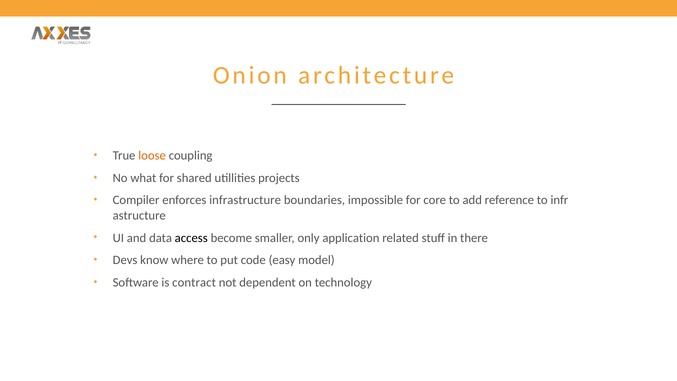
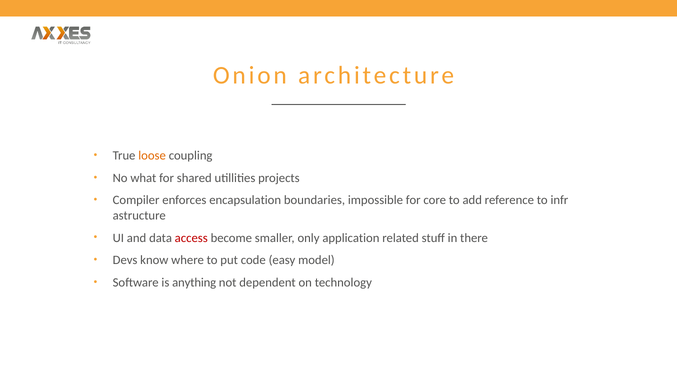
infrastructure: infrastructure -> encapsulation
access colour: black -> red
contract: contract -> anything
